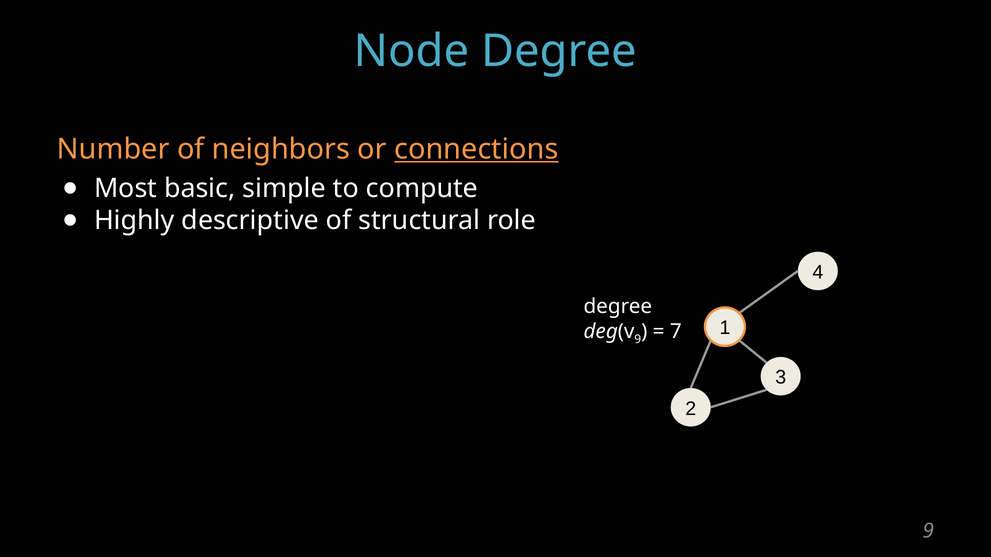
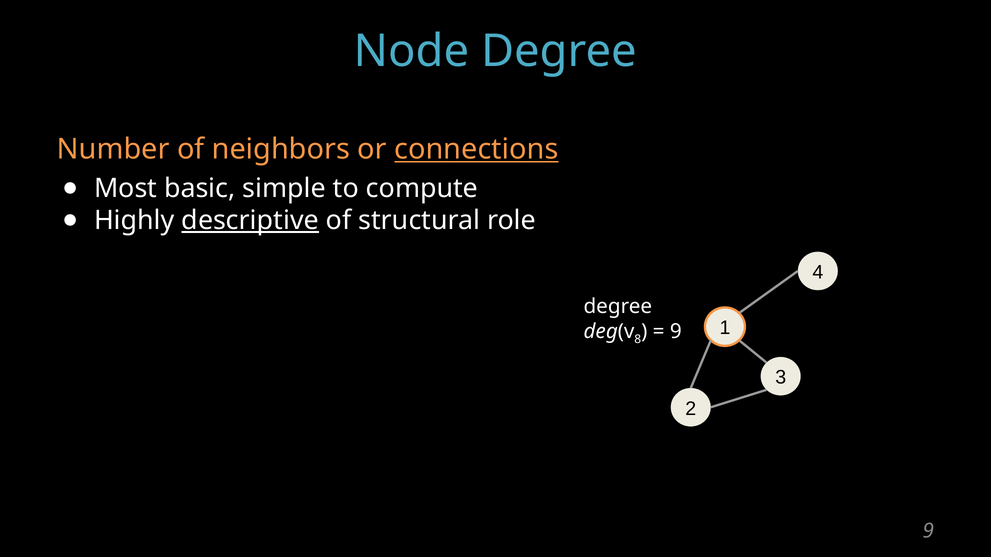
descriptive underline: none -> present
9 at (638, 340): 9 -> 8
7 at (676, 332): 7 -> 9
